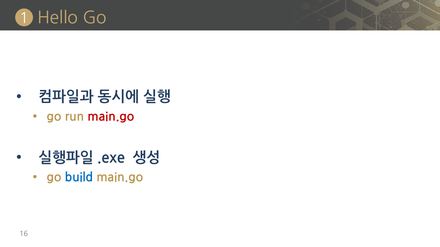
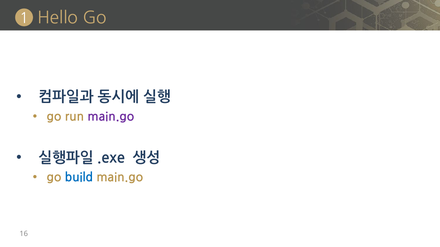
main.go at (111, 117) colour: red -> purple
